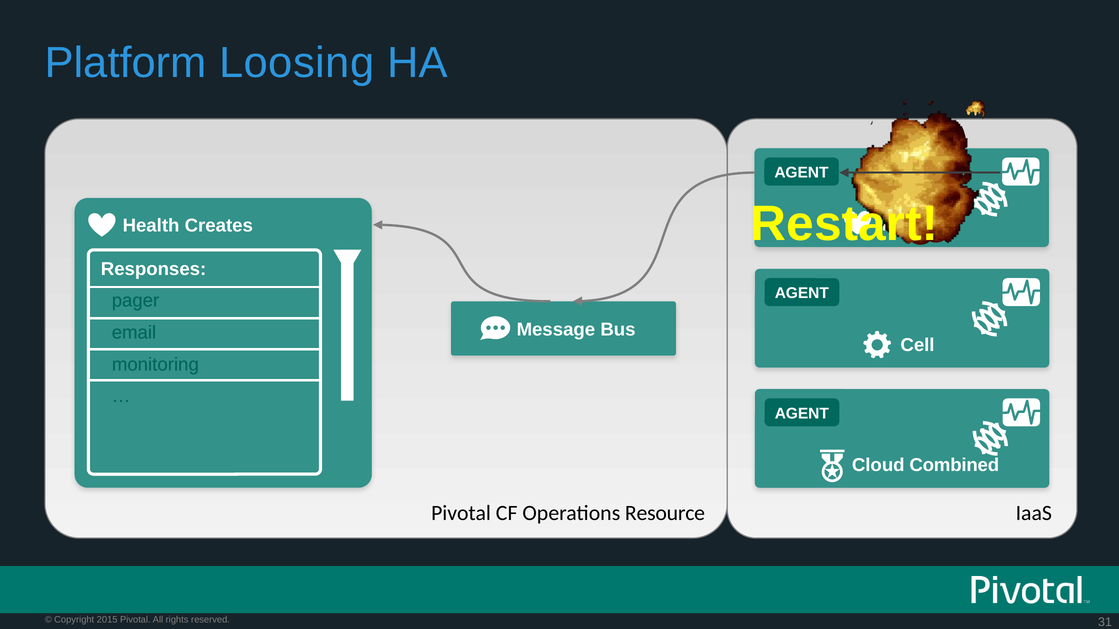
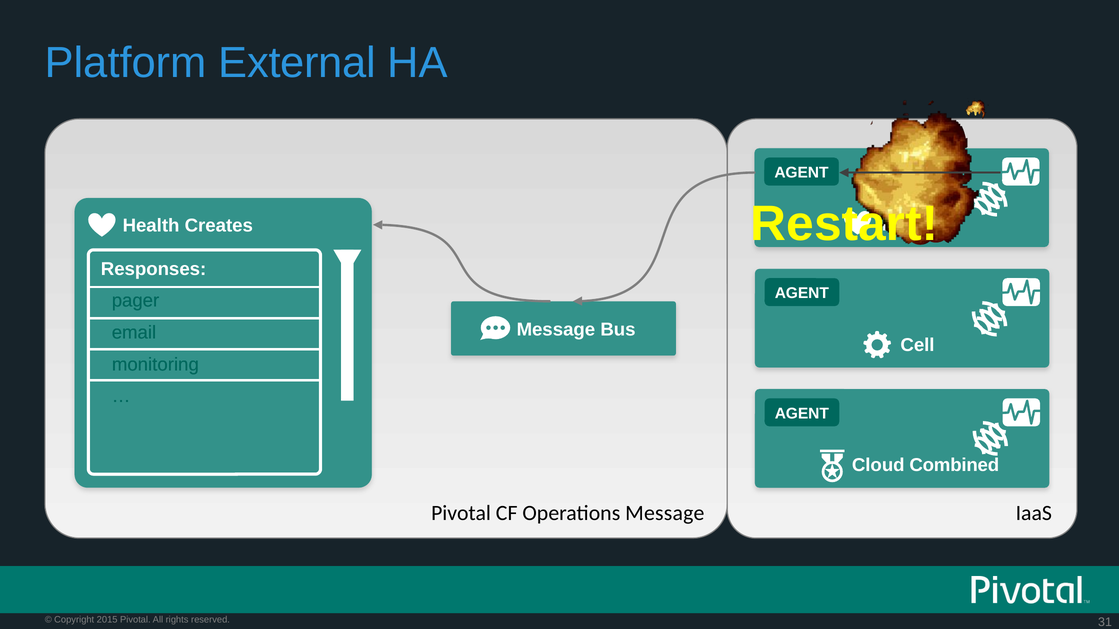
Loosing: Loosing -> External
Operations Resource: Resource -> Message
